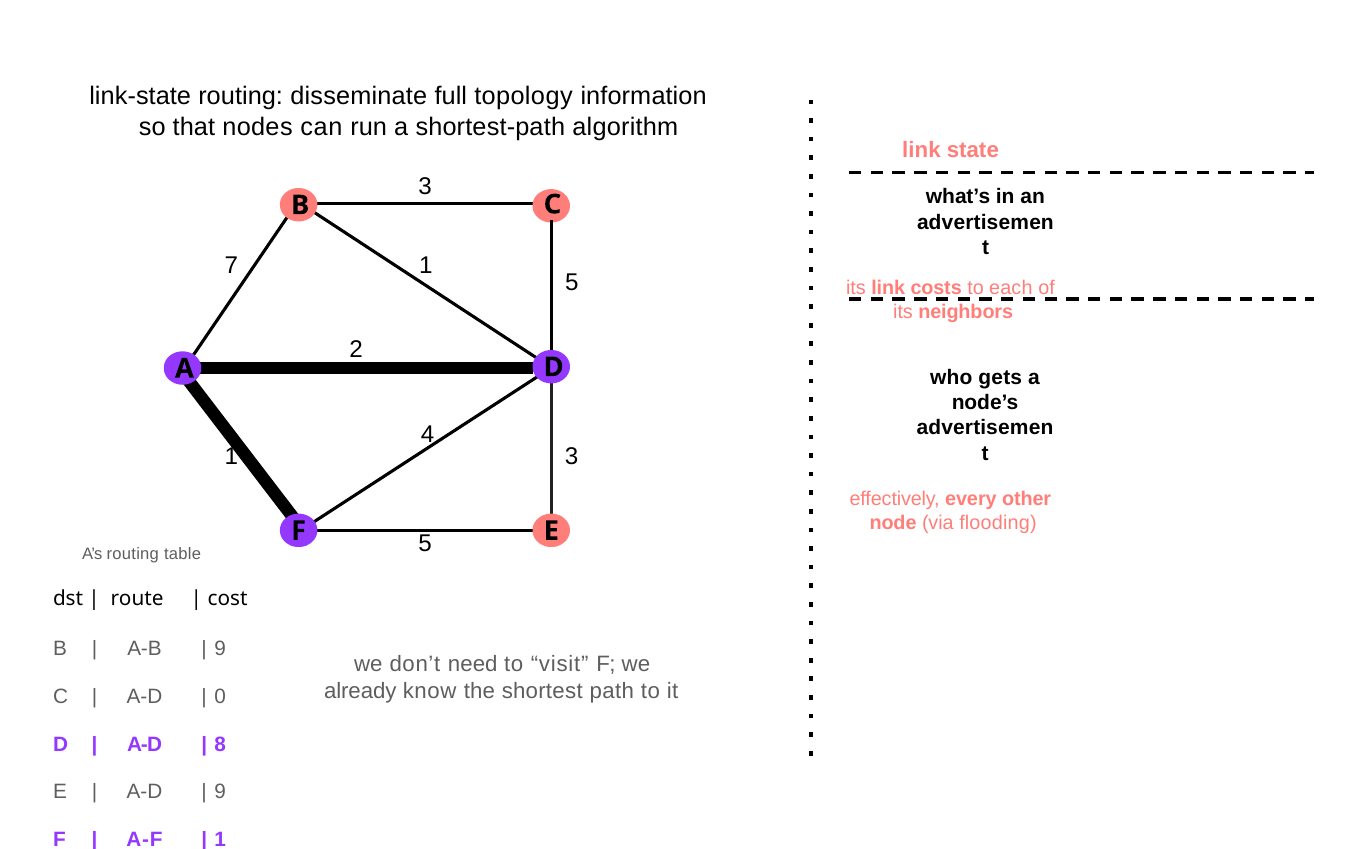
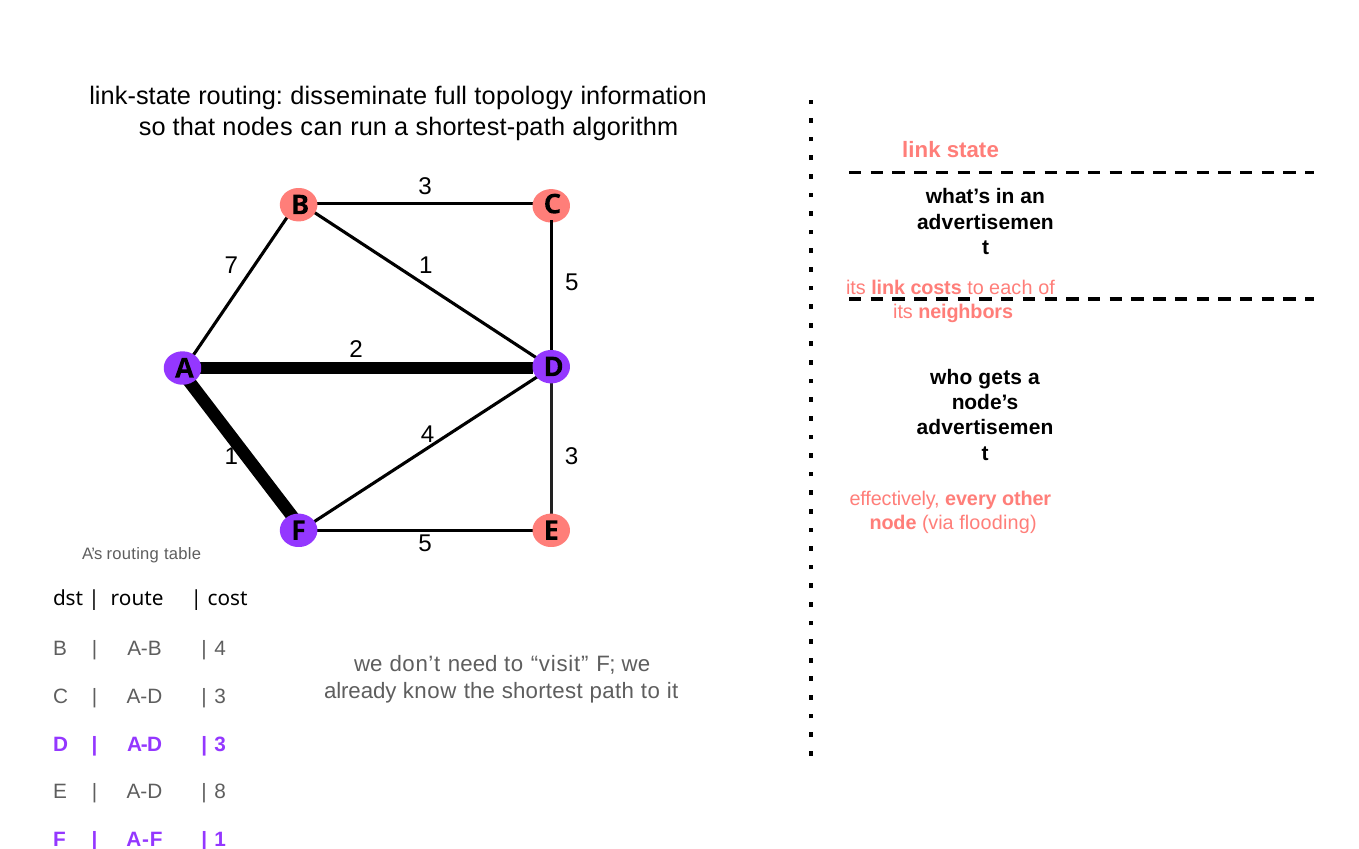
9 at (220, 649): 9 -> 4
0 at (220, 697): 0 -> 3
8 at (220, 745): 8 -> 3
9 at (220, 792): 9 -> 8
